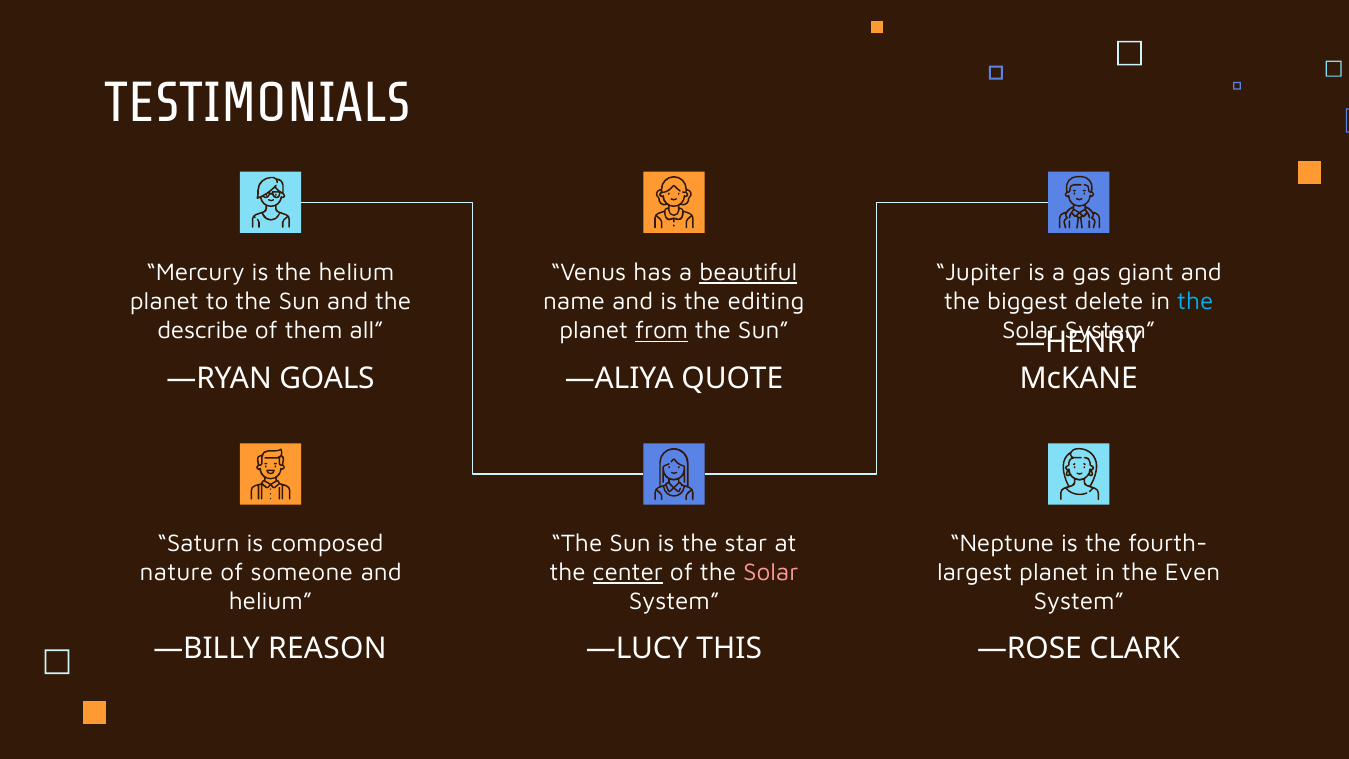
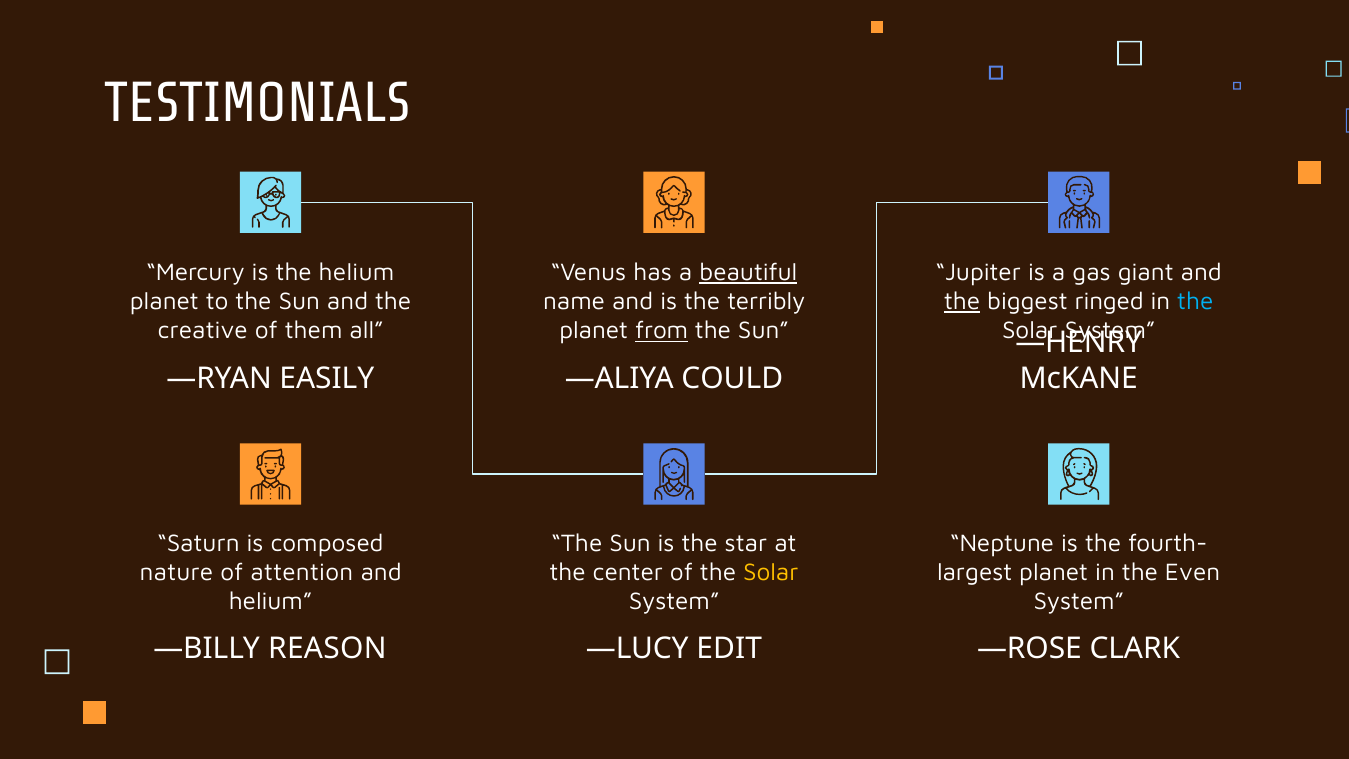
editing: editing -> terribly
the at (962, 302) underline: none -> present
delete: delete -> ringed
describe: describe -> creative
GOALS: GOALS -> EASILY
QUOTE: QUOTE -> COULD
someone: someone -> attention
center underline: present -> none
Solar at (771, 572) colour: pink -> yellow
THIS: THIS -> EDIT
